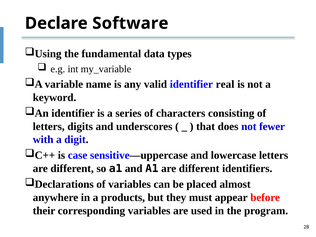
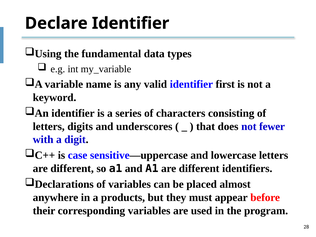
Declare Software: Software -> Identifier
real: real -> first
